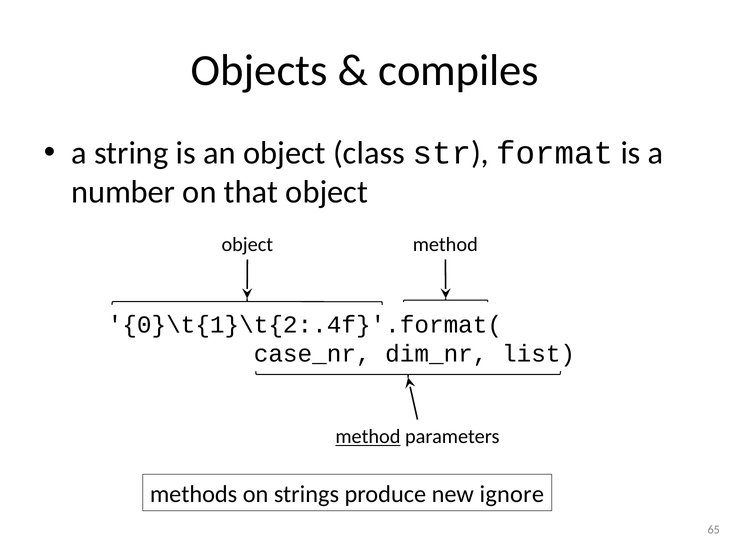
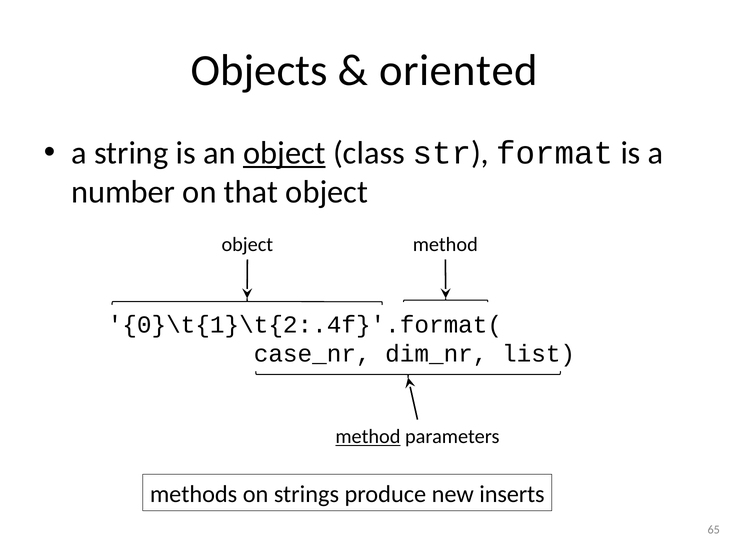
compiles: compiles -> oriented
object at (284, 153) underline: none -> present
ignore: ignore -> inserts
